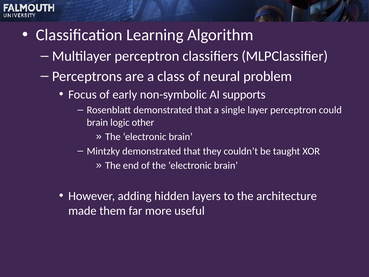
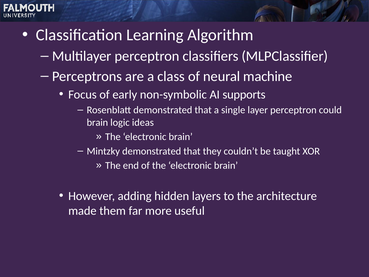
problem: problem -> machine
other: other -> ideas
